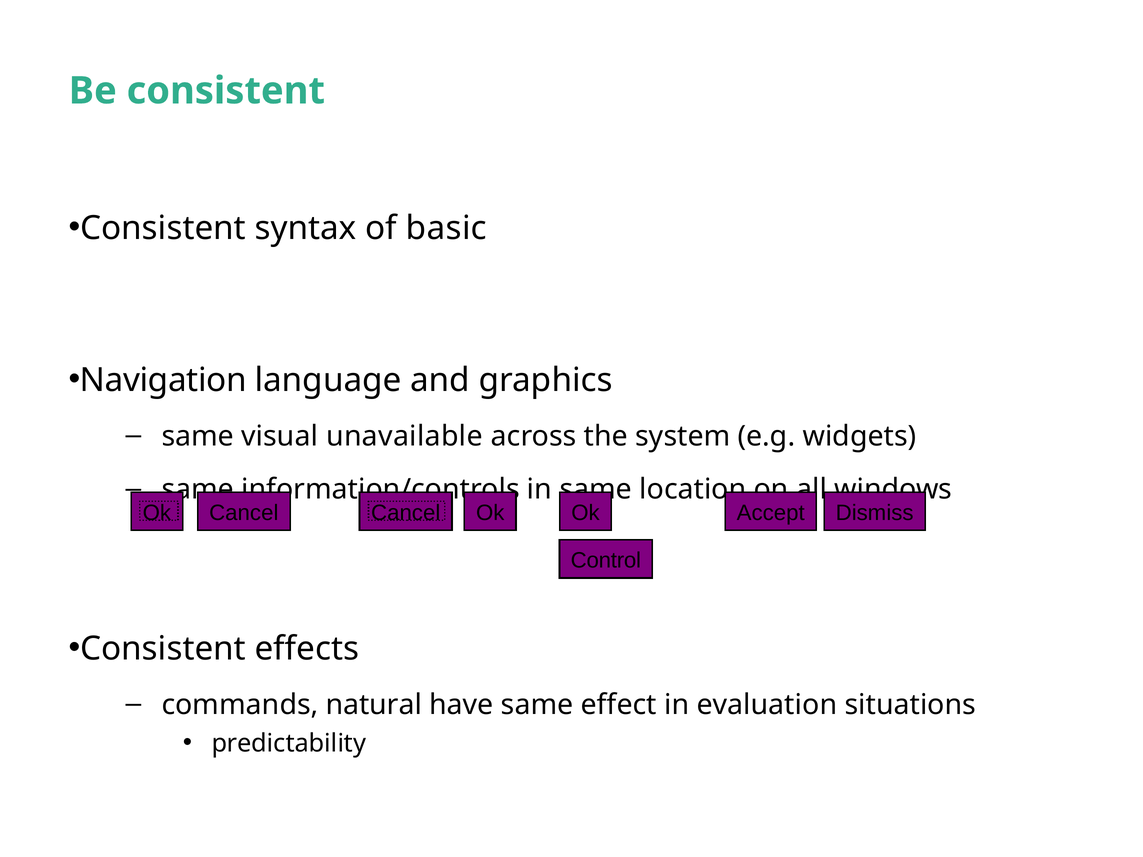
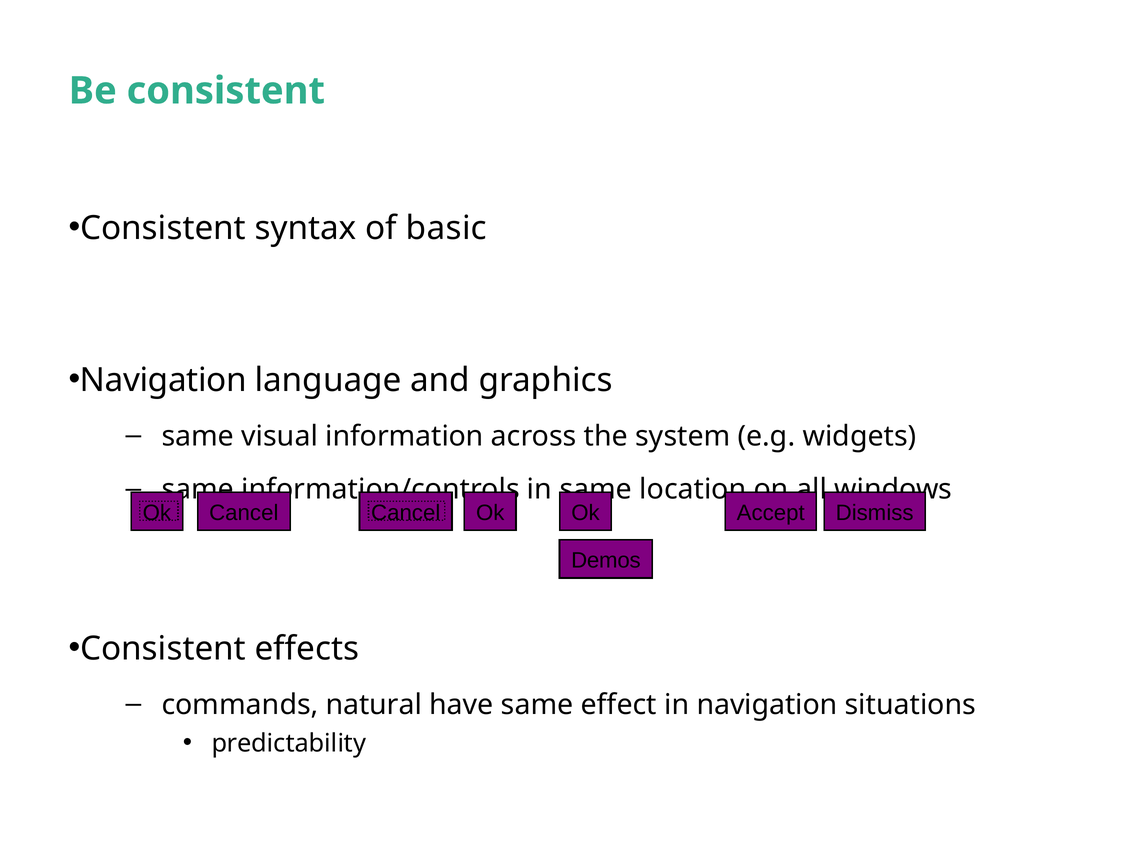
unavailable: unavailable -> information
Control: Control -> Demos
in evaluation: evaluation -> navigation
